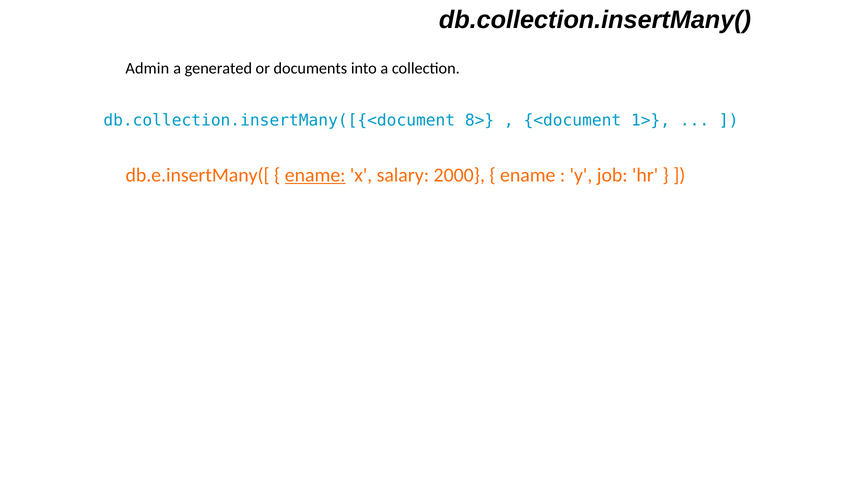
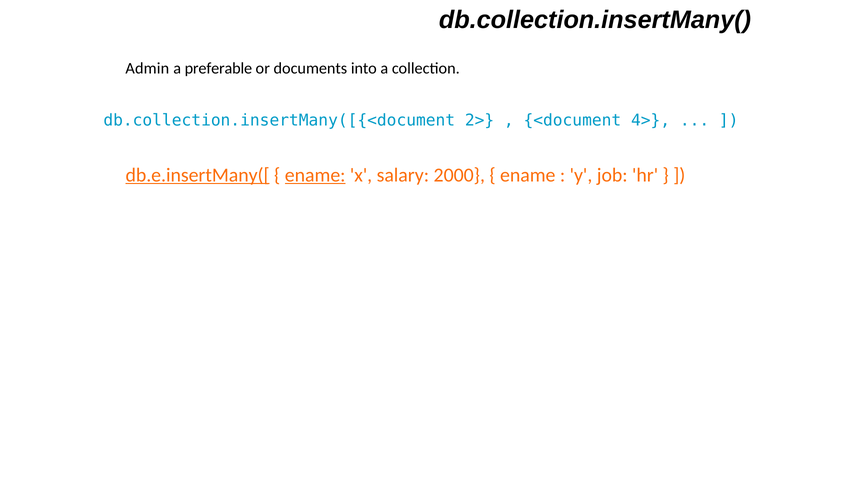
generated: generated -> preferable
8>: 8> -> 2>
1>: 1> -> 4>
db.e.insertMany([ underline: none -> present
